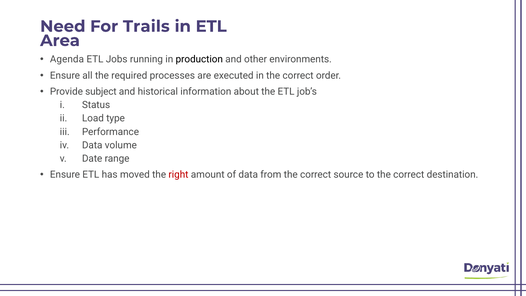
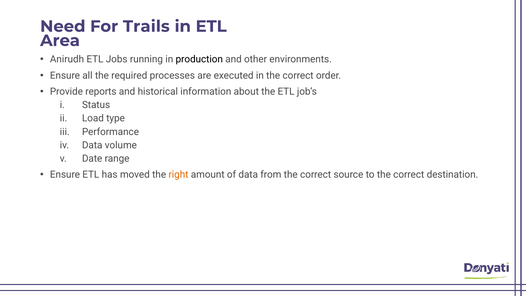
Agenda: Agenda -> Anirudh
subject: subject -> reports
right colour: red -> orange
